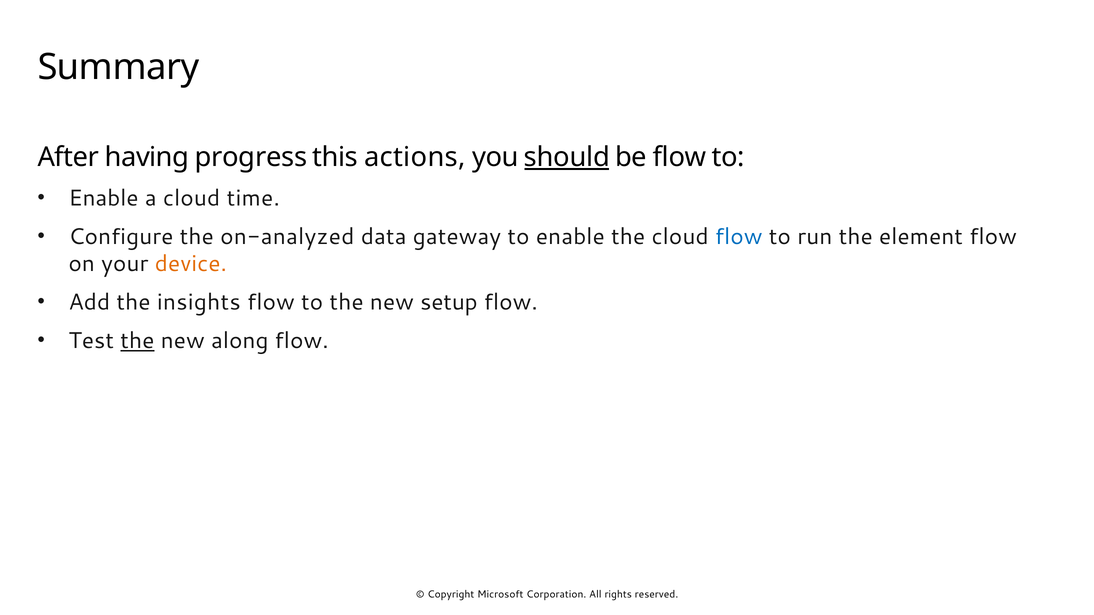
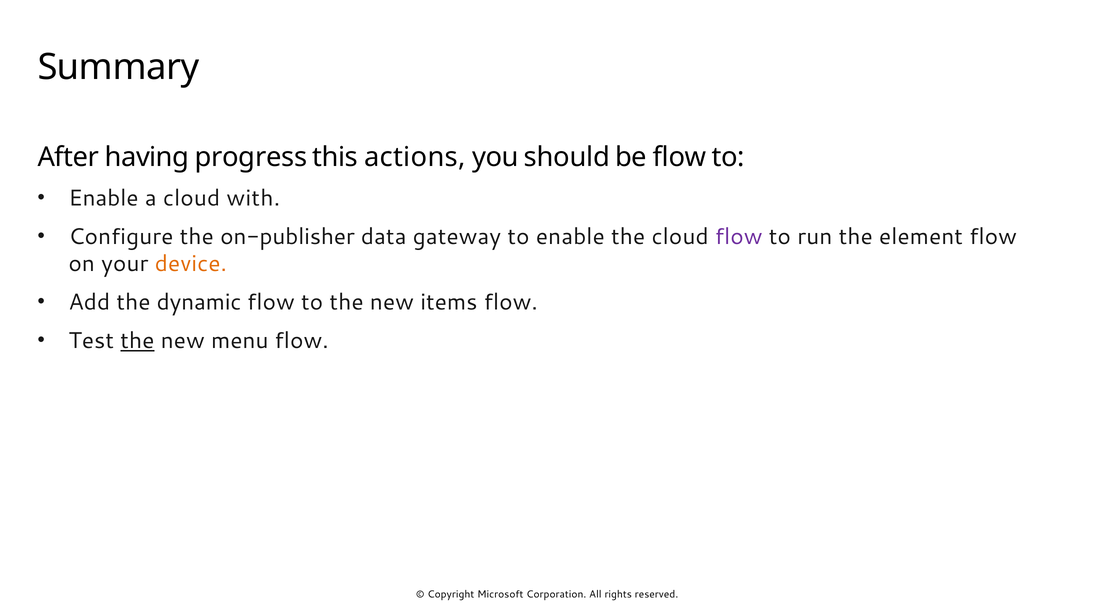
should underline: present -> none
time: time -> with
on-analyzed: on-analyzed -> on-publisher
flow at (739, 237) colour: blue -> purple
insights: insights -> dynamic
setup: setup -> items
along: along -> menu
